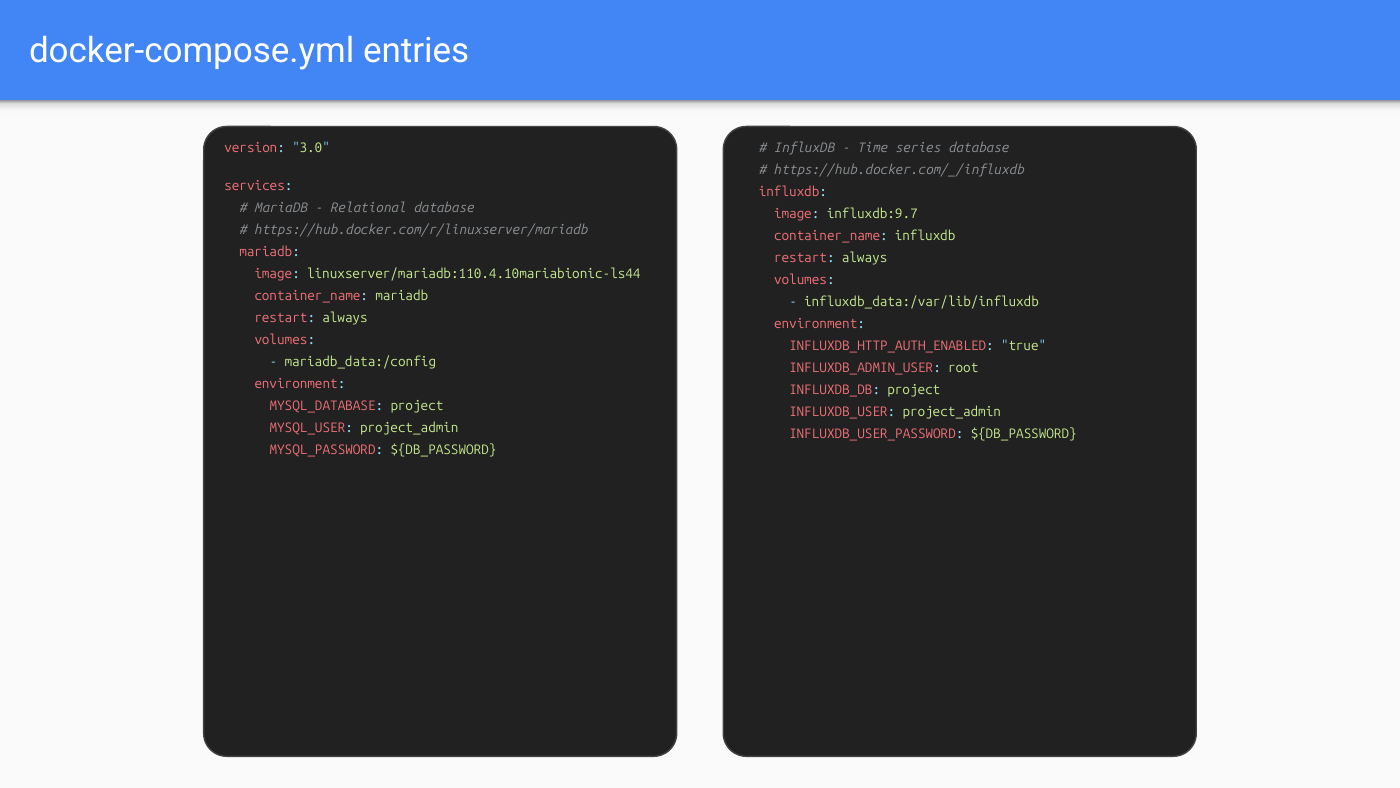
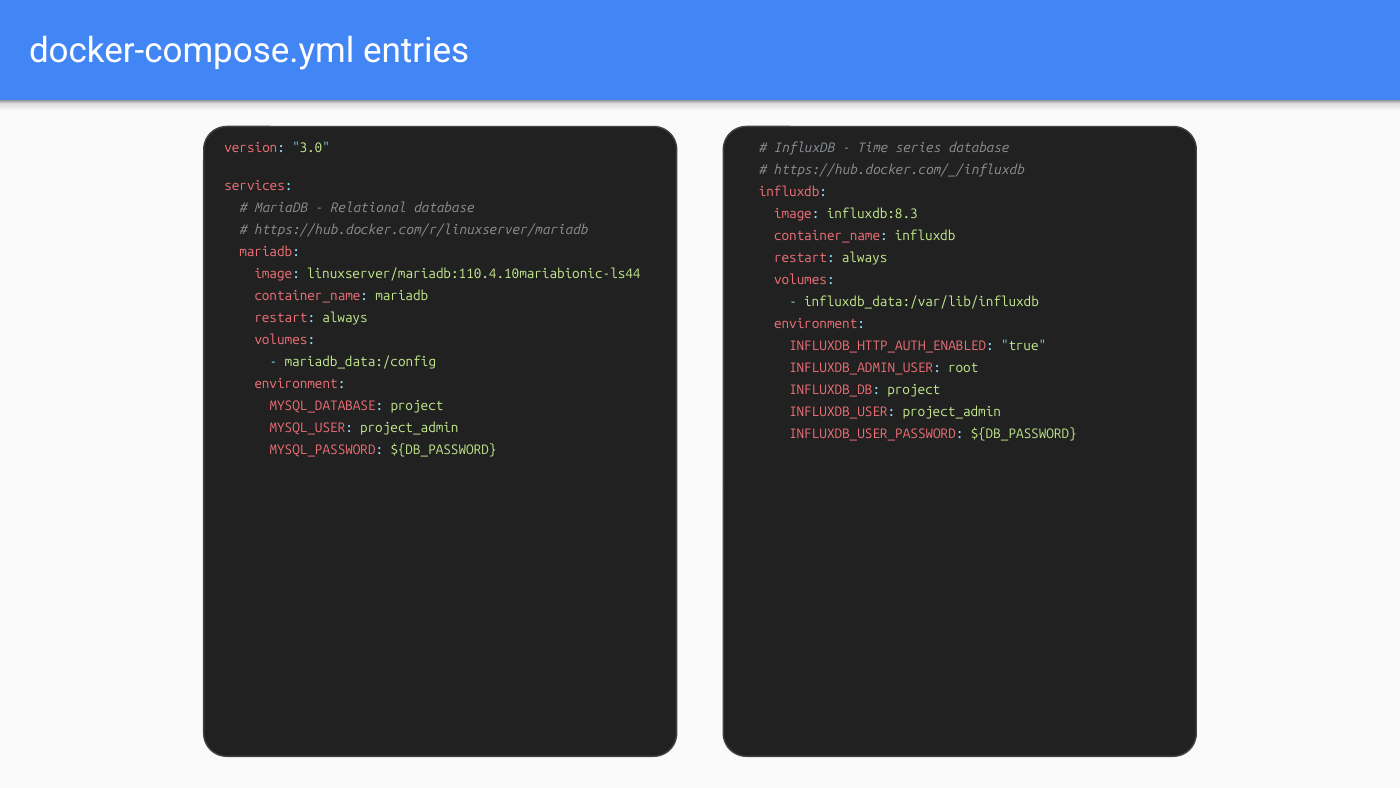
influxdb:9.7: influxdb:9.7 -> influxdb:8.3
